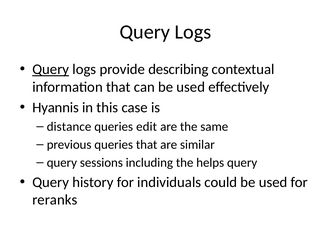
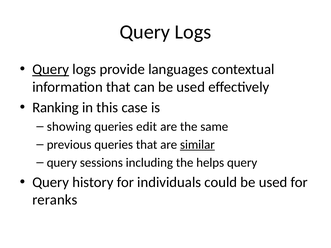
describing: describing -> languages
Hyannis: Hyannis -> Ranking
distance: distance -> showing
similar underline: none -> present
